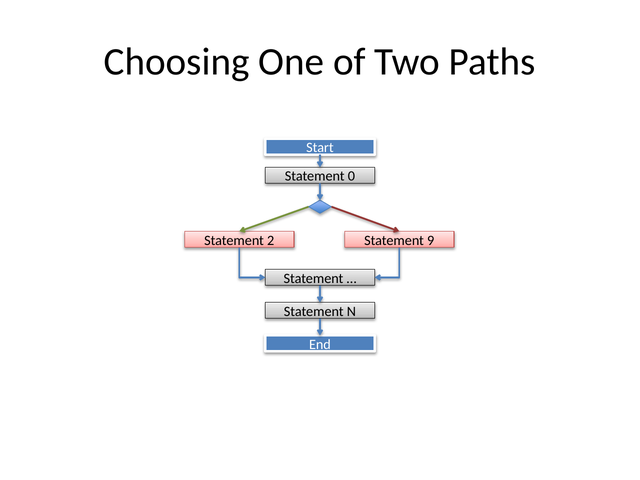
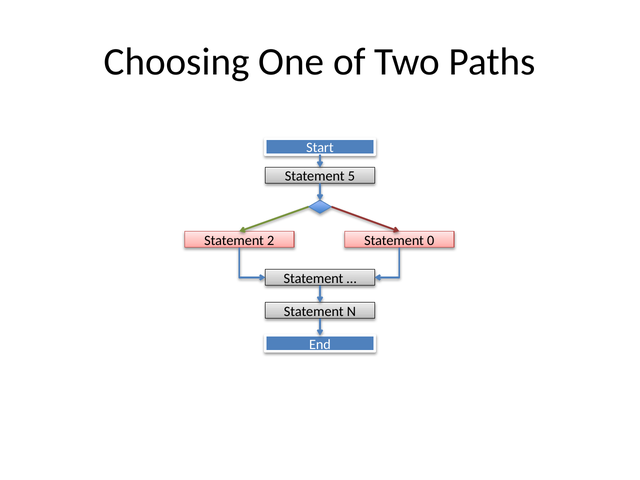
0: 0 -> 5
9: 9 -> 0
